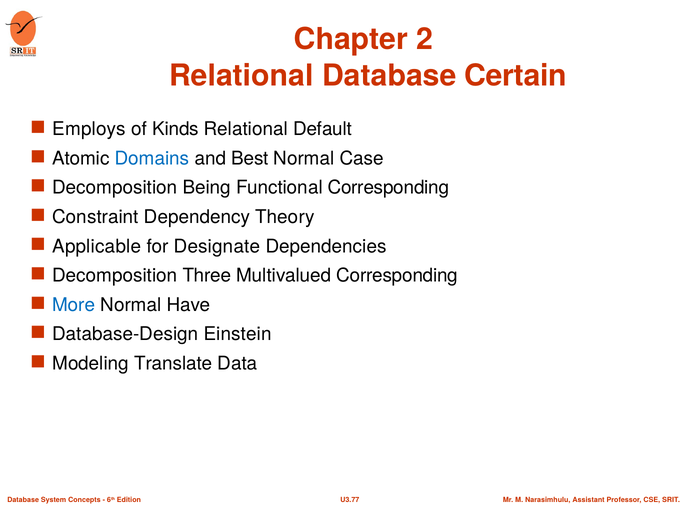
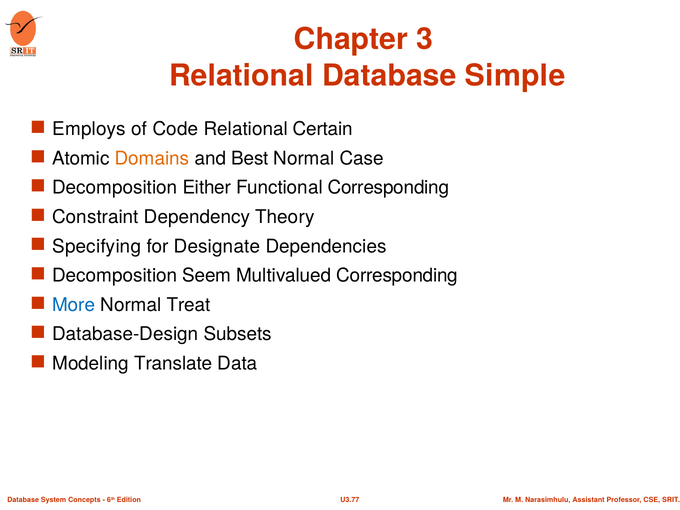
2: 2 -> 3
Certain: Certain -> Simple
Kinds: Kinds -> Code
Default: Default -> Certain
Domains colour: blue -> orange
Being: Being -> Either
Applicable: Applicable -> Specifying
Three: Three -> Seem
Have: Have -> Treat
Einstein: Einstein -> Subsets
